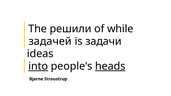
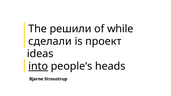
задачей: задачей -> сделали
задачи: задачи -> проект
heads underline: present -> none
